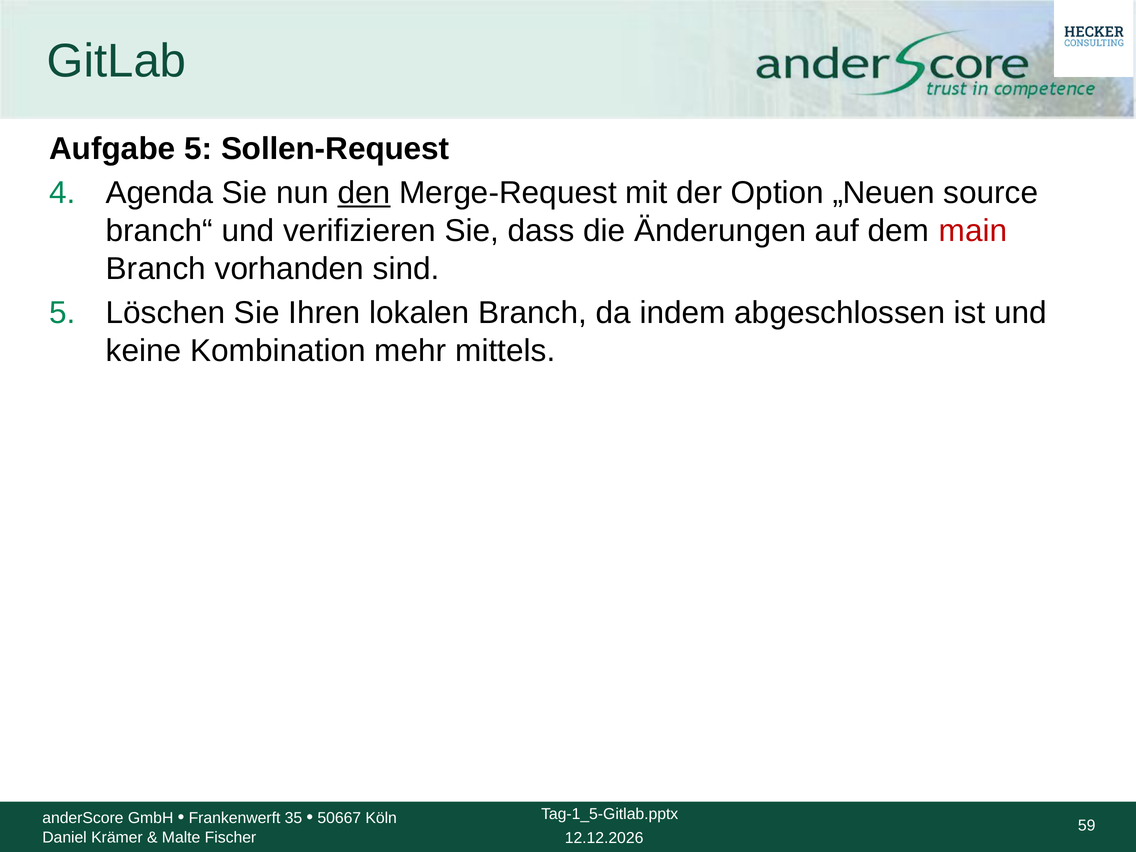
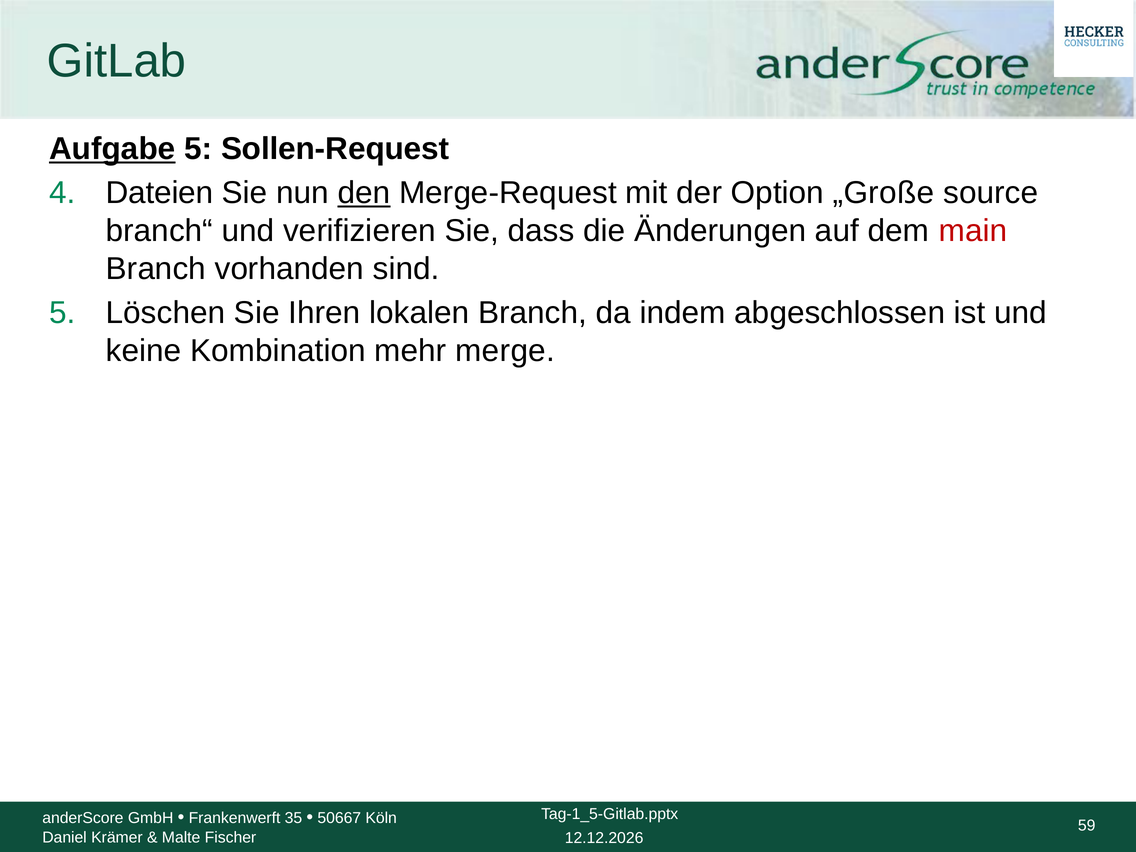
Aufgabe underline: none -> present
Agenda: Agenda -> Dateien
„Neuen: „Neuen -> „Große
mittels: mittels -> merge
